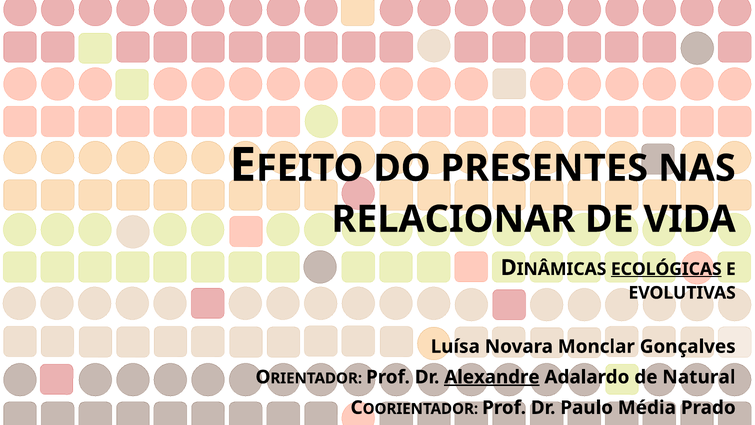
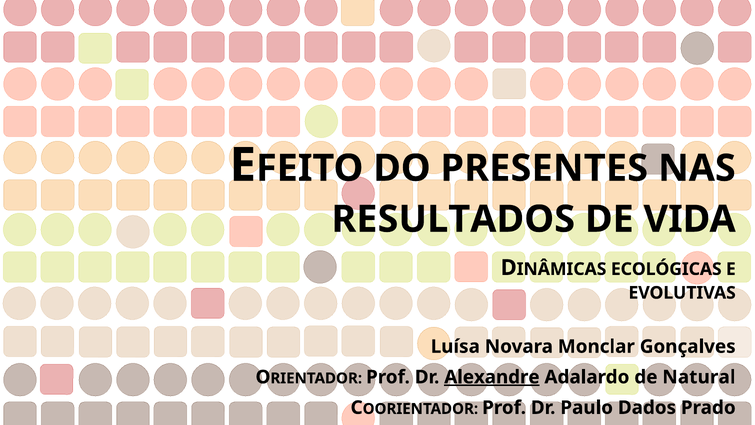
RELACIONAR: RELACIONAR -> RESULTADOS
ECOLÓGICAS underline: present -> none
Média: Média -> Dados
